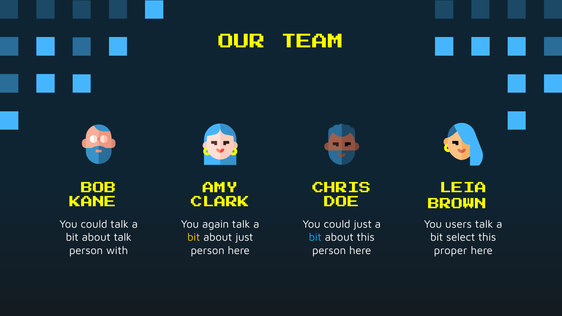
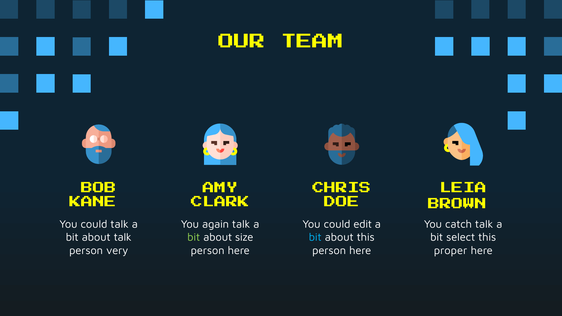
could just: just -> edit
users: users -> catch
bit at (194, 237) colour: yellow -> light green
about just: just -> size
with: with -> very
